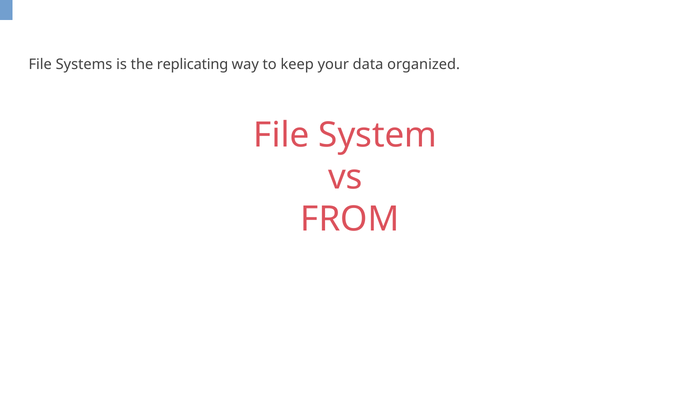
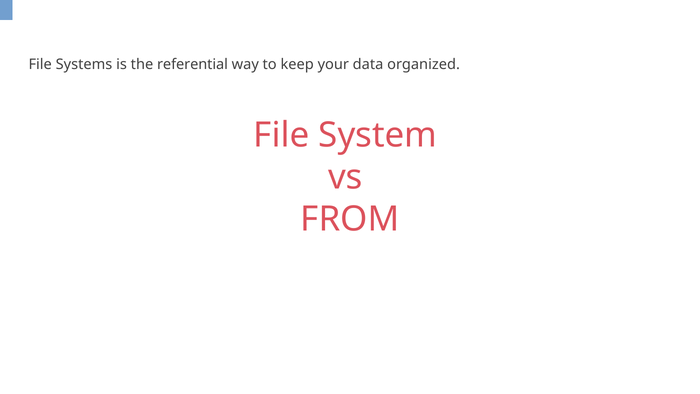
replicating: replicating -> referential
